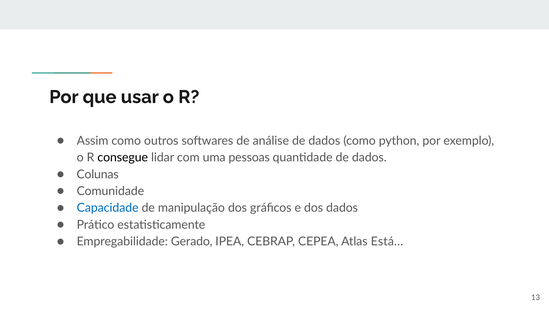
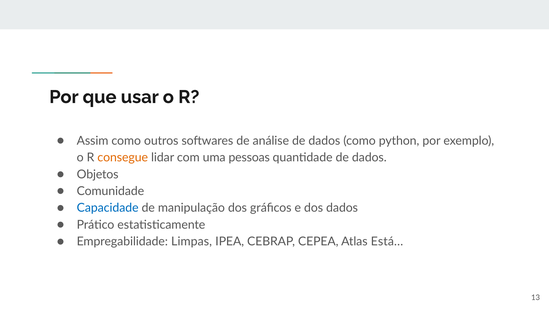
consegue colour: black -> orange
Colunas: Colunas -> Objetos
Gerado: Gerado -> Limpas
